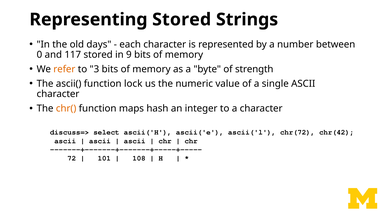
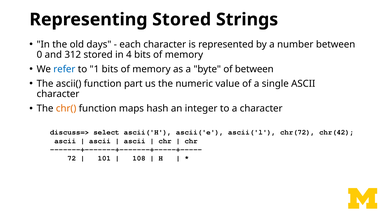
117: 117 -> 312
9: 9 -> 4
refer colour: orange -> blue
3: 3 -> 1
of strength: strength -> between
lock: lock -> part
